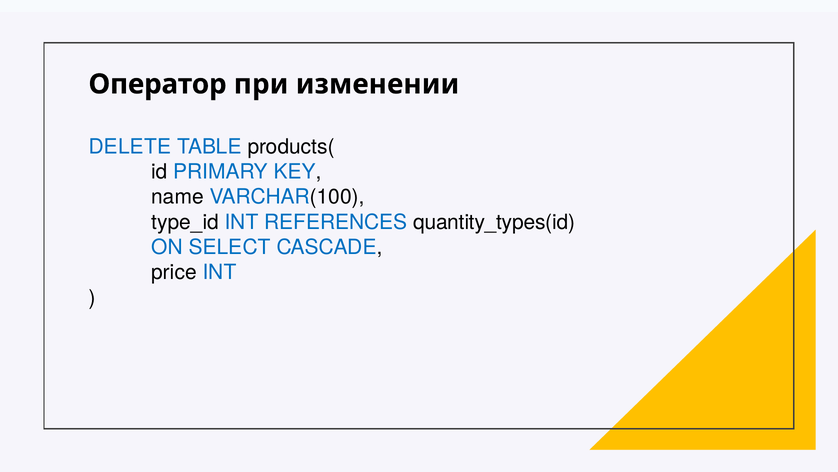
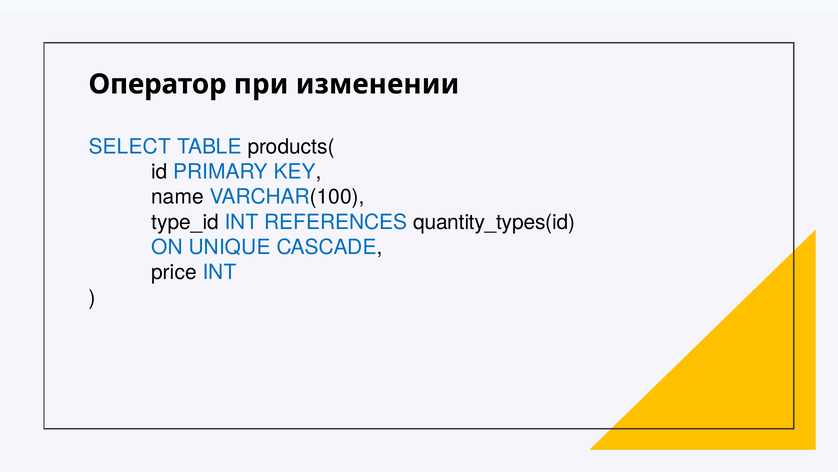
DELETE: DELETE -> SELECT
SELECT: SELECT -> UNIQUE
